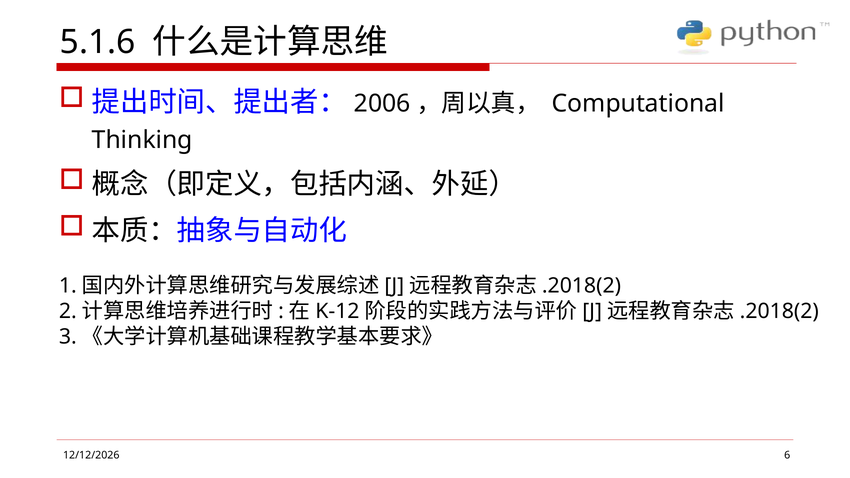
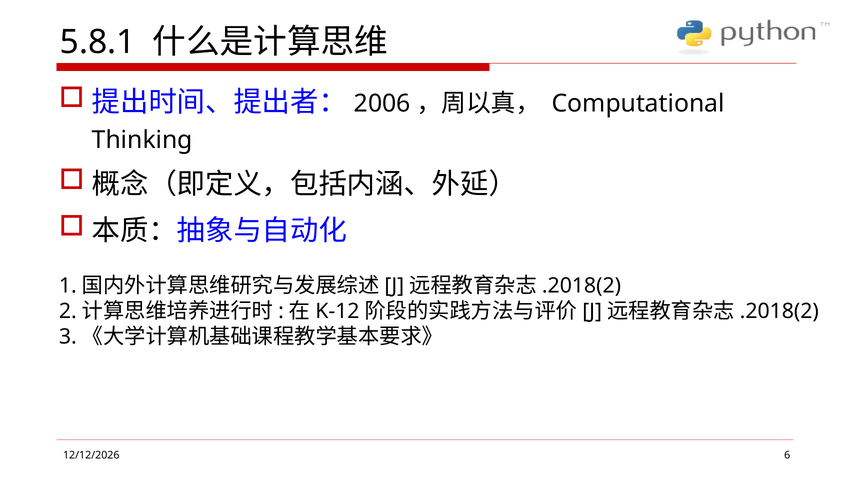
5.1.6: 5.1.6 -> 5.8.1
